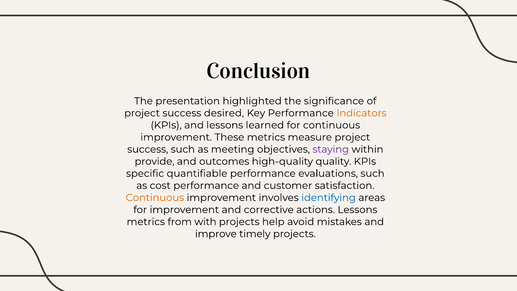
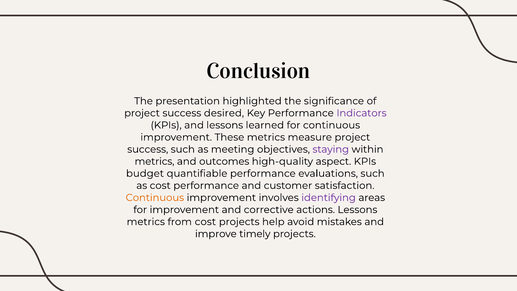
Indicators colour: orange -> purple
provide at (154, 161): provide -> metrics
quality: quality -> aspect
specific: specific -> budget
identifying colour: blue -> purple
from with: with -> cost
